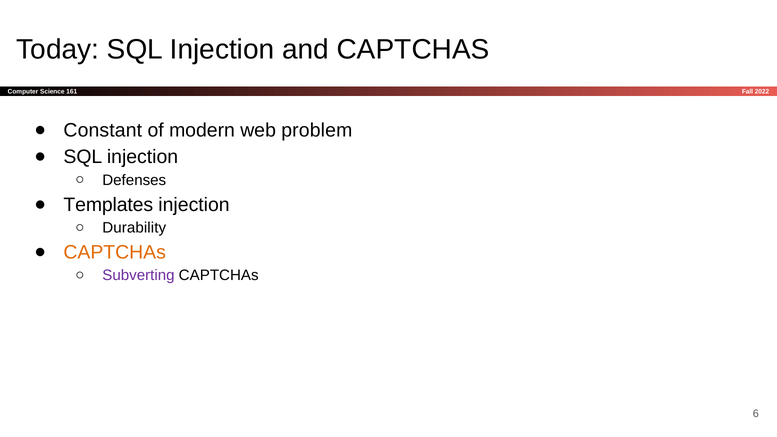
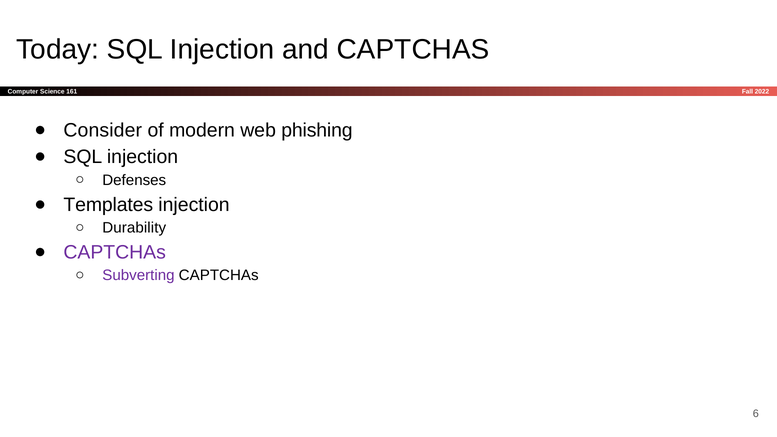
Constant: Constant -> Consider
problem: problem -> phishing
CAPTCHAs at (115, 252) colour: orange -> purple
